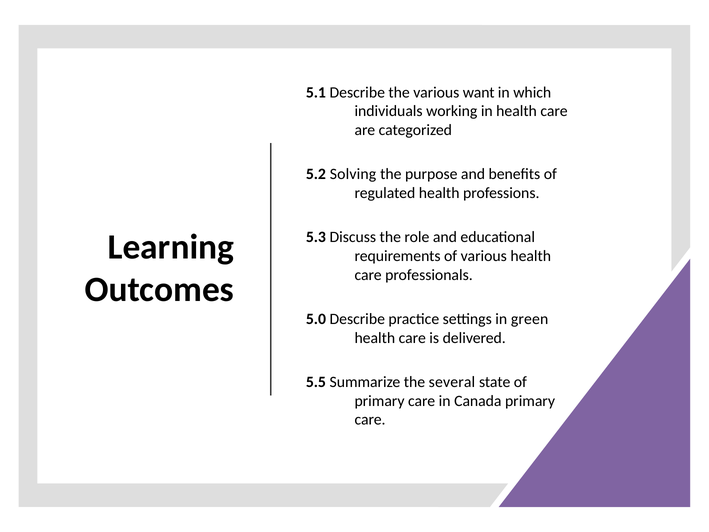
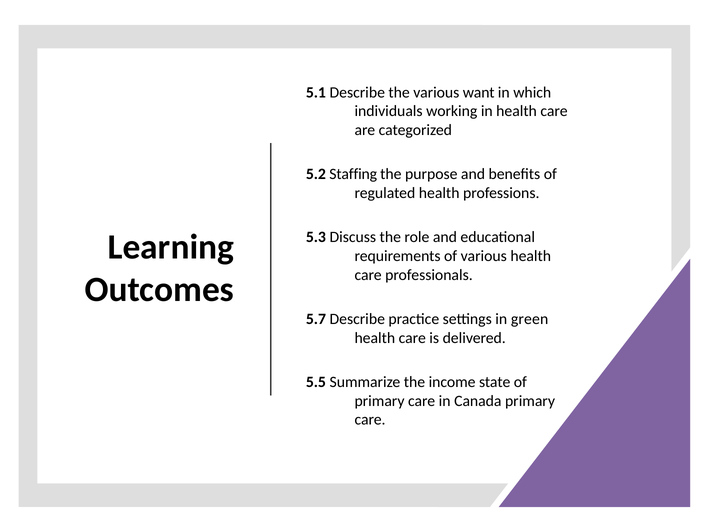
Solving: Solving -> Staffing
5.0: 5.0 -> 5.7
several: several -> income
